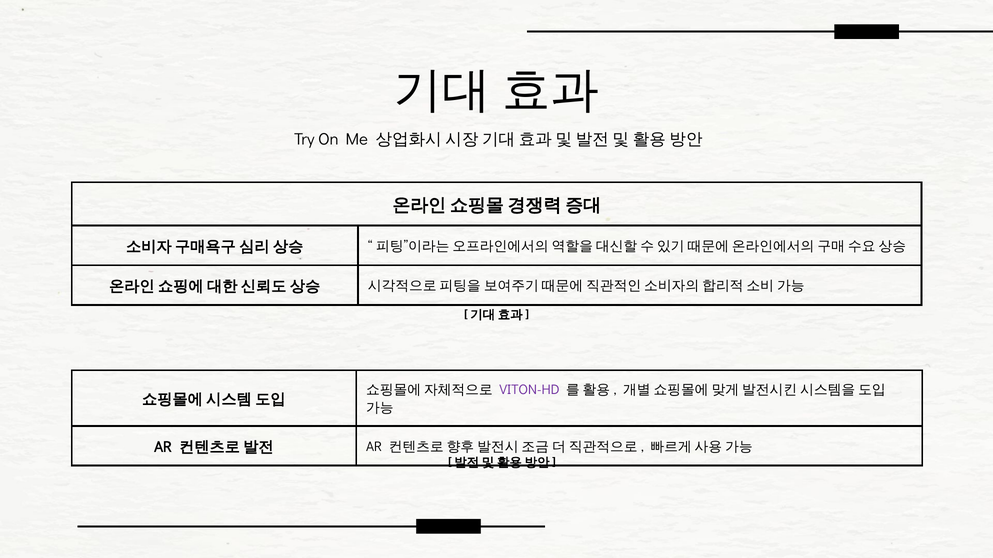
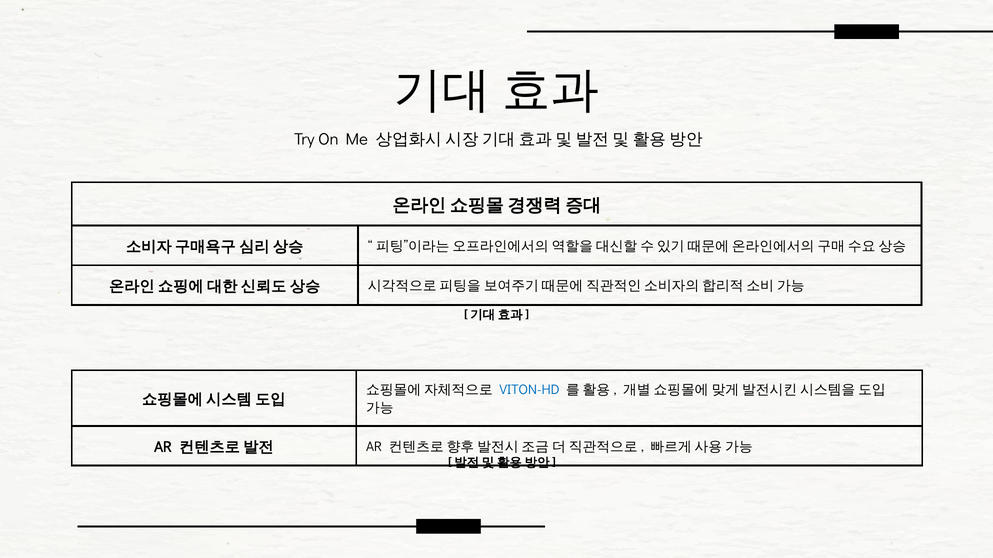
VITON-HD colour: purple -> blue
